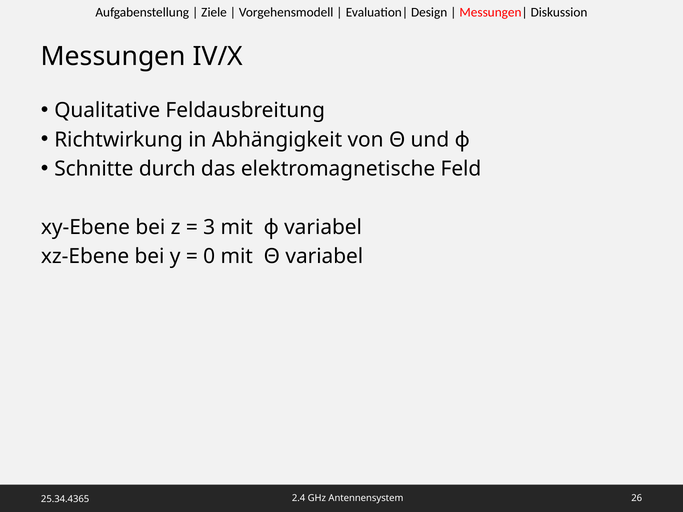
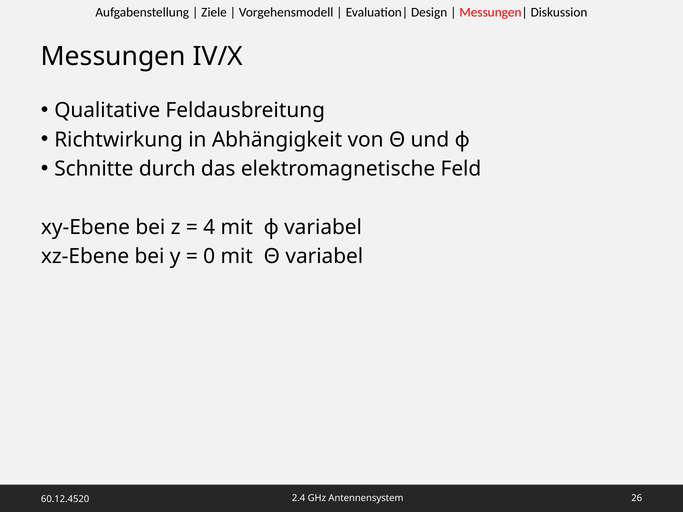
3: 3 -> 4
25.34.4365: 25.34.4365 -> 60.12.4520
